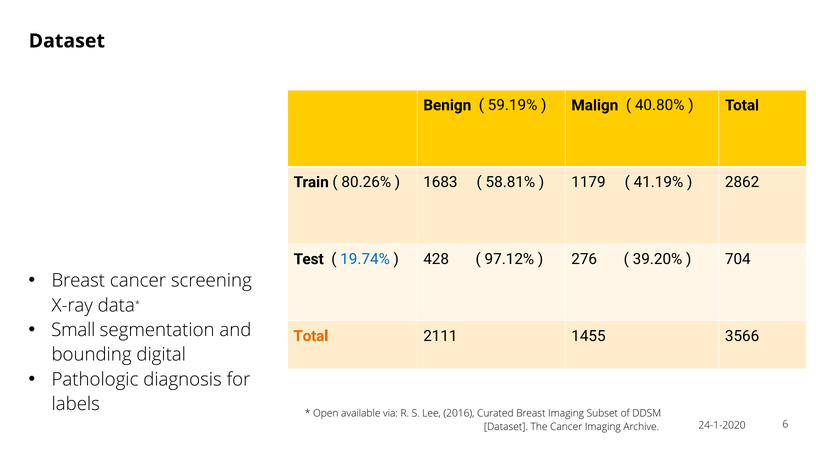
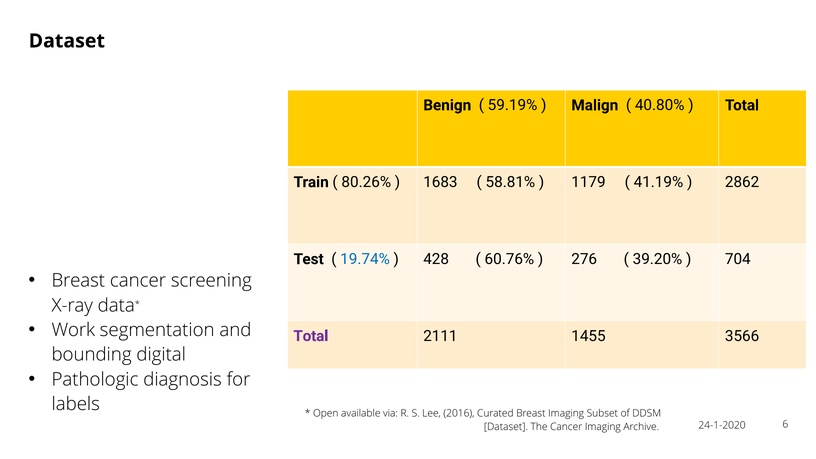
97.12%: 97.12% -> 60.76%
Small: Small -> Work
Total at (311, 336) colour: orange -> purple
